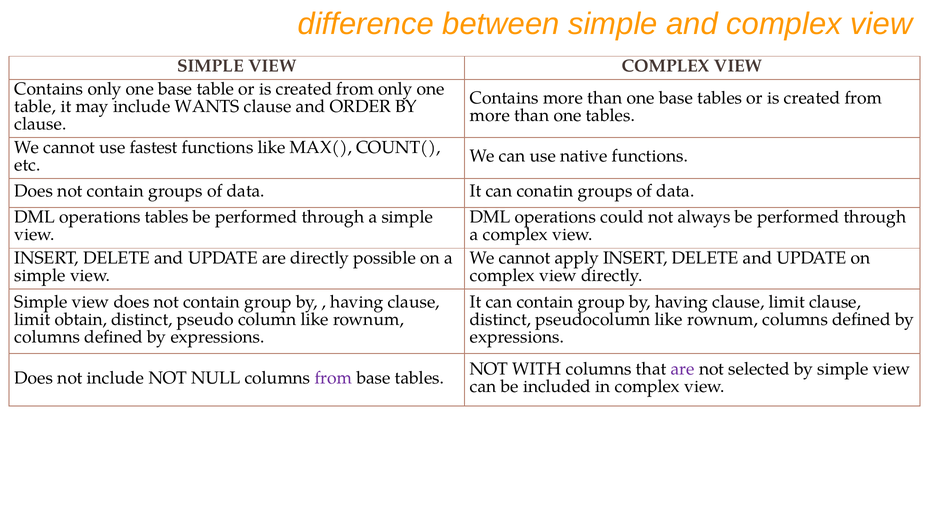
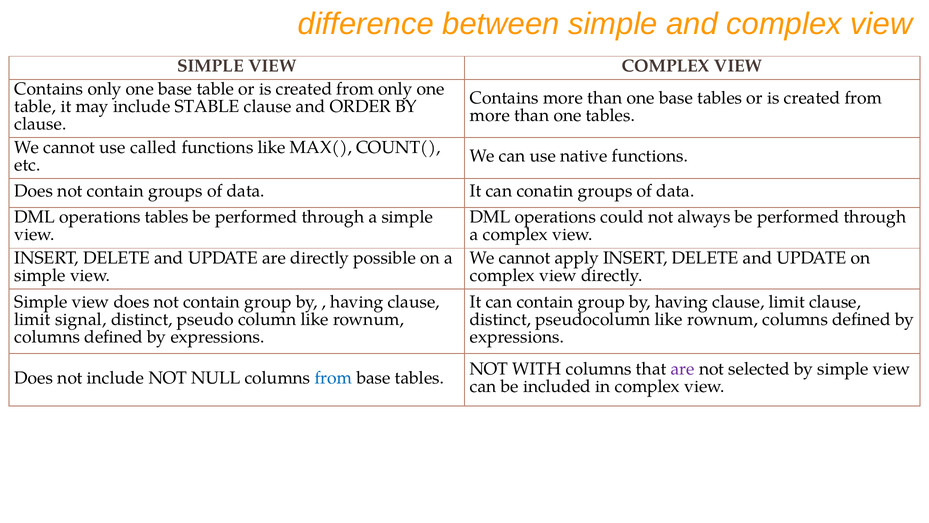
WANTS: WANTS -> STABLE
fastest: fastest -> called
obtain: obtain -> signal
from at (333, 377) colour: purple -> blue
